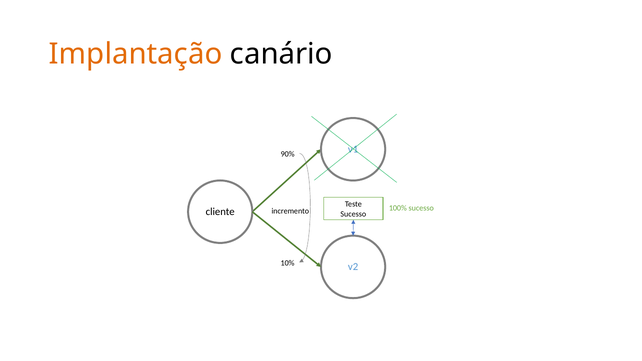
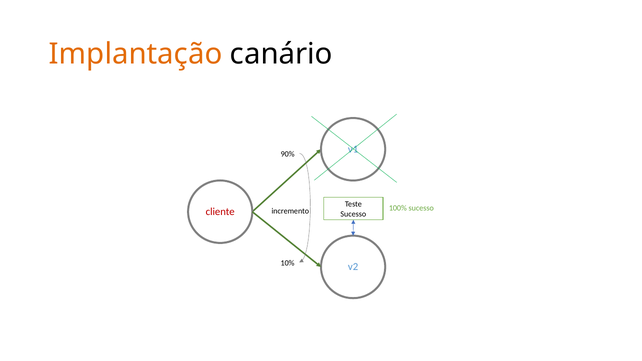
cliente colour: black -> red
